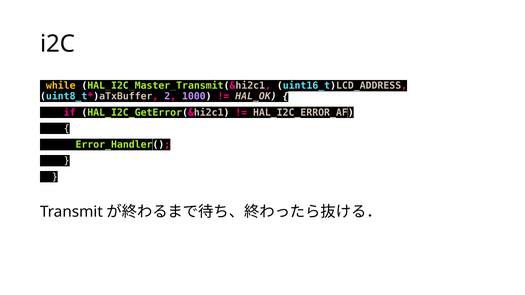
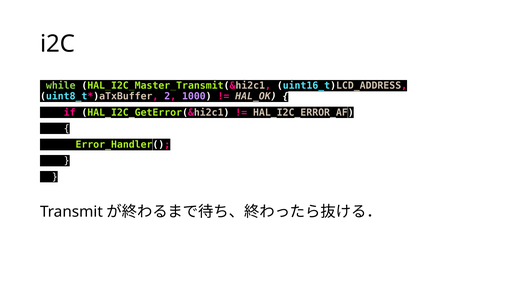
while colour: yellow -> light green
